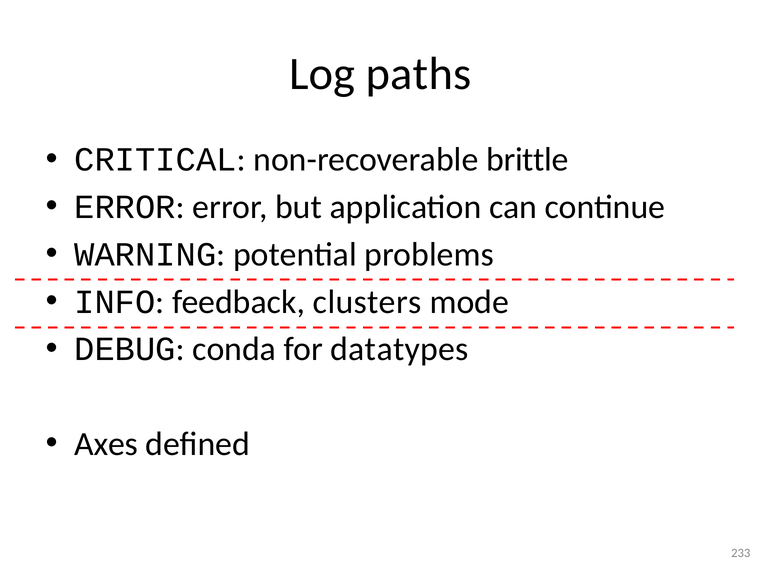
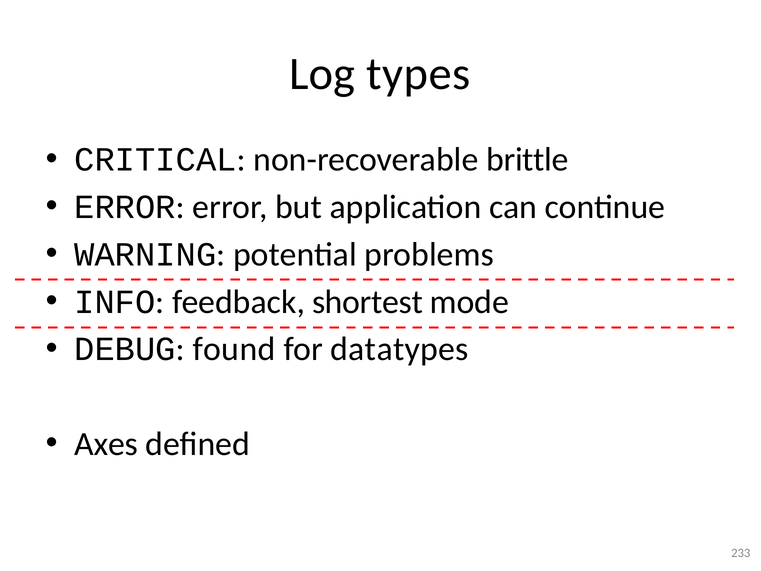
paths: paths -> types
clusters: clusters -> shortest
conda: conda -> found
